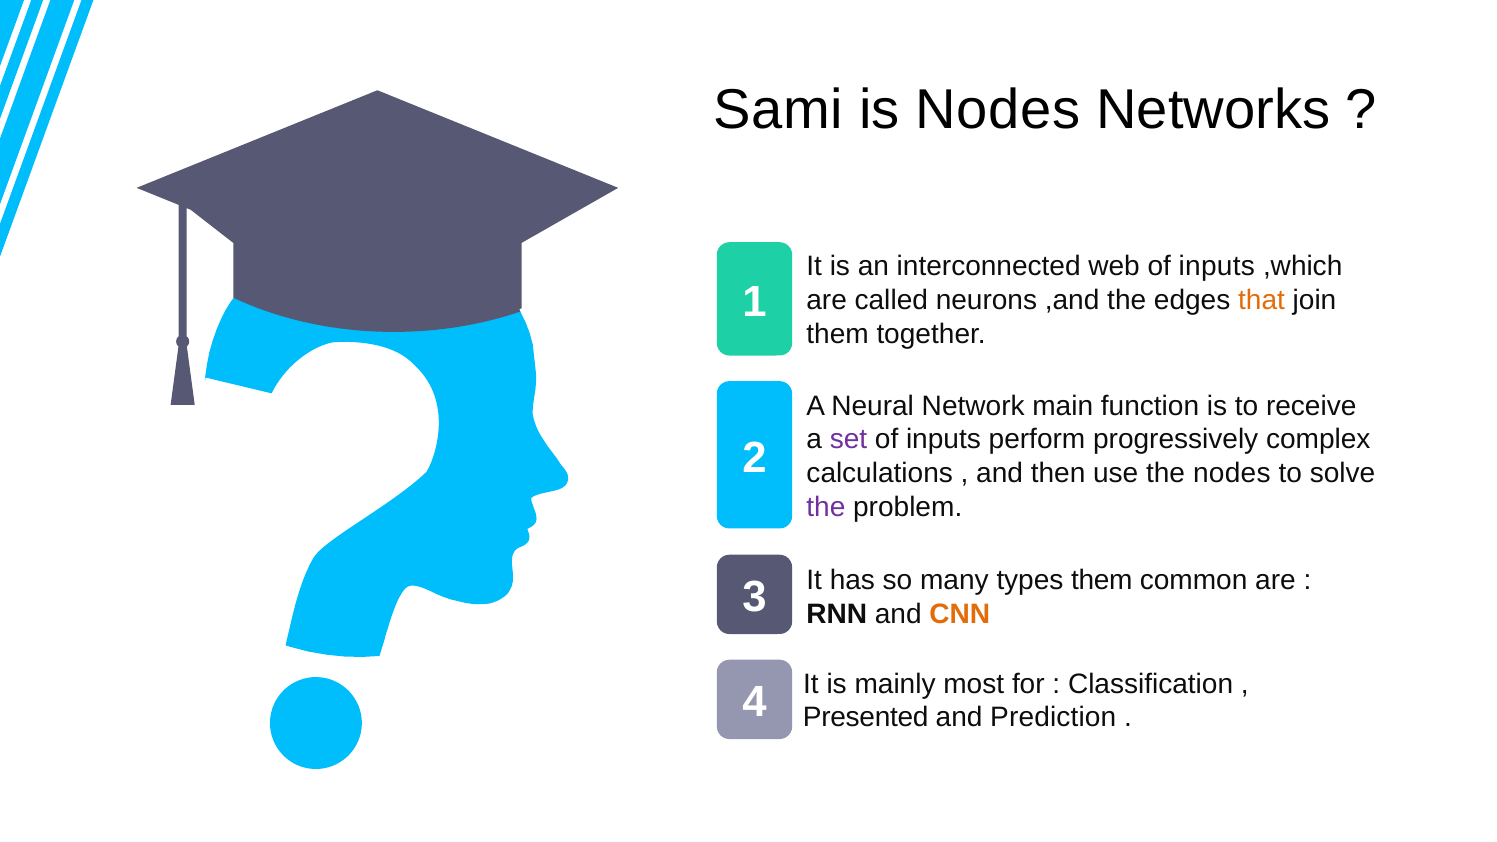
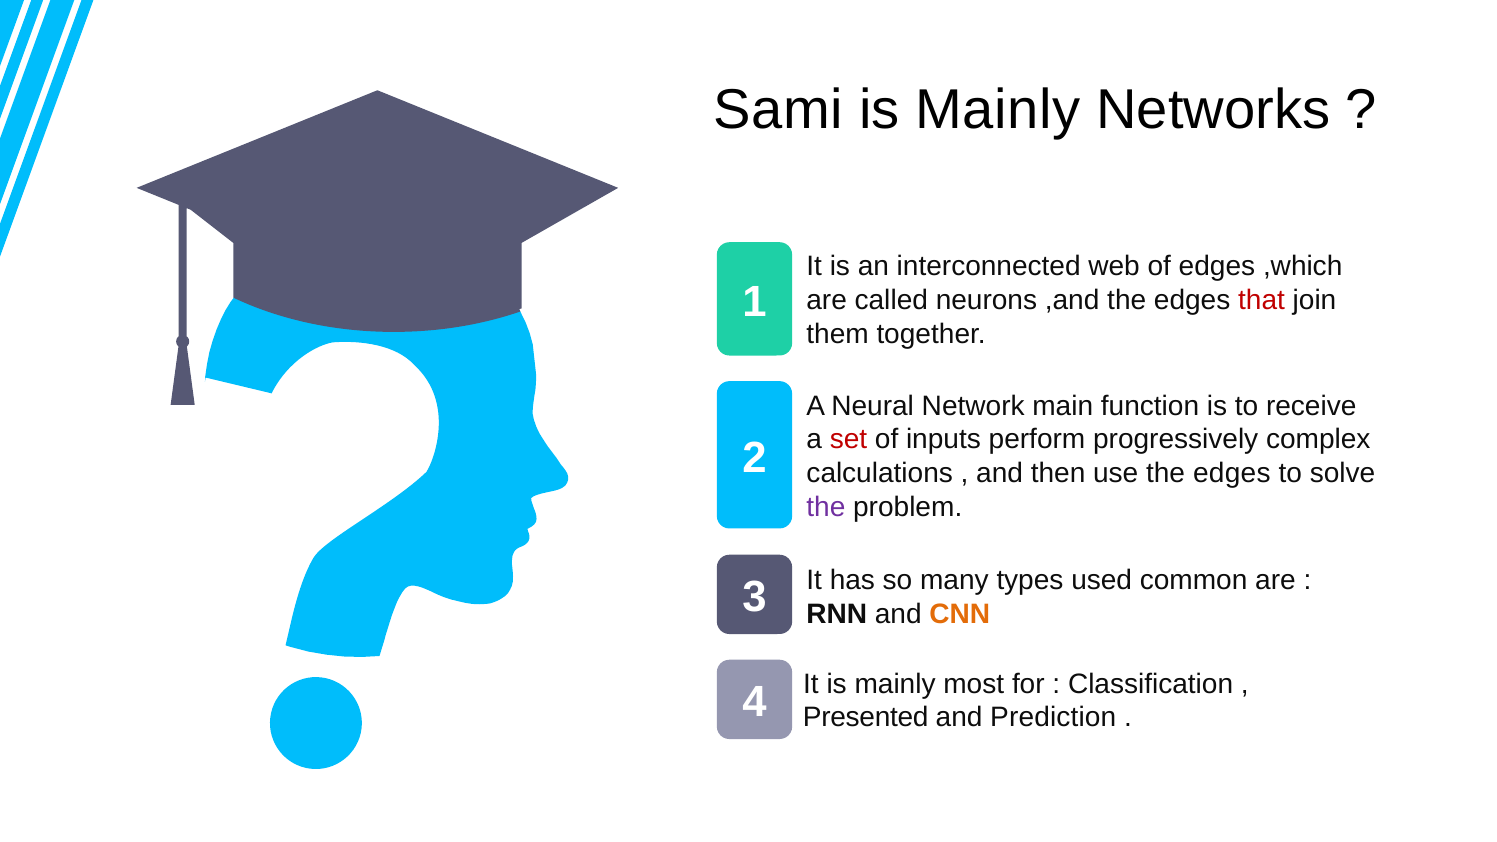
Nodes at (998, 110): Nodes -> Mainly
web of inputs: inputs -> edges
that colour: orange -> red
set colour: purple -> red
use the nodes: nodes -> edges
types them: them -> used
